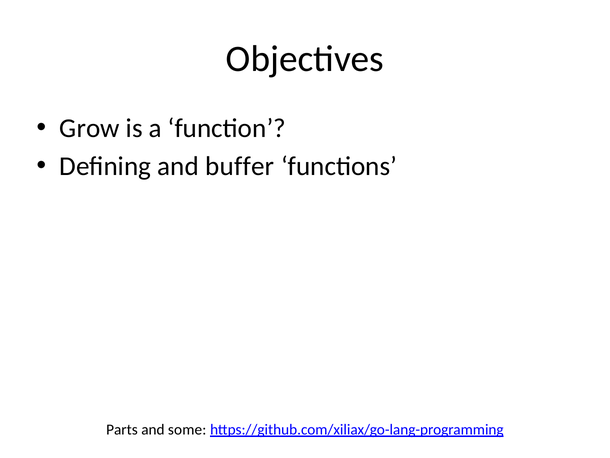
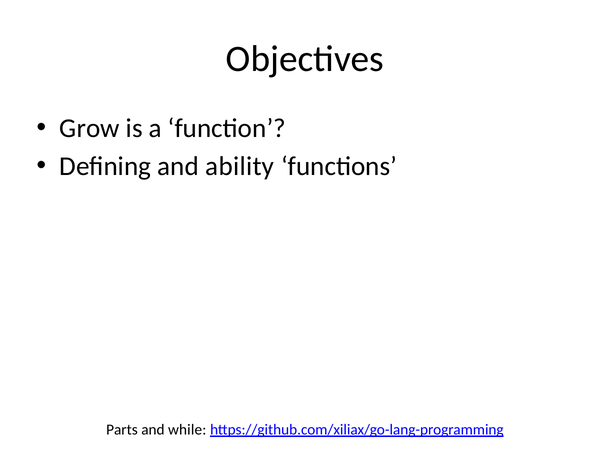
buffer: buffer -> ability
some: some -> while
